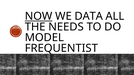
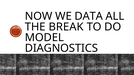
NOW underline: present -> none
NEEDS: NEEDS -> BREAK
FREQUENTIST: FREQUENTIST -> DIAGNOSTICS
